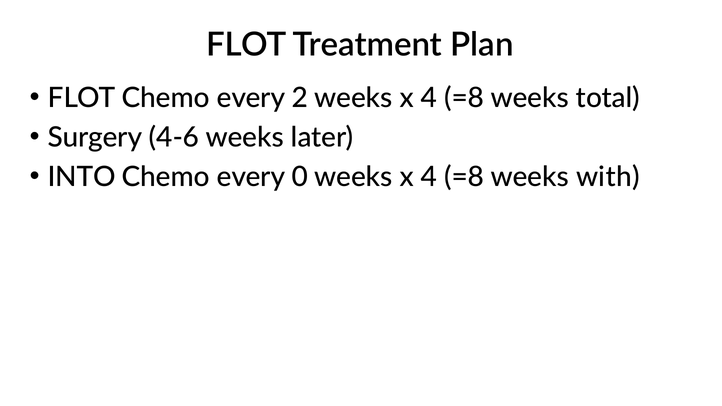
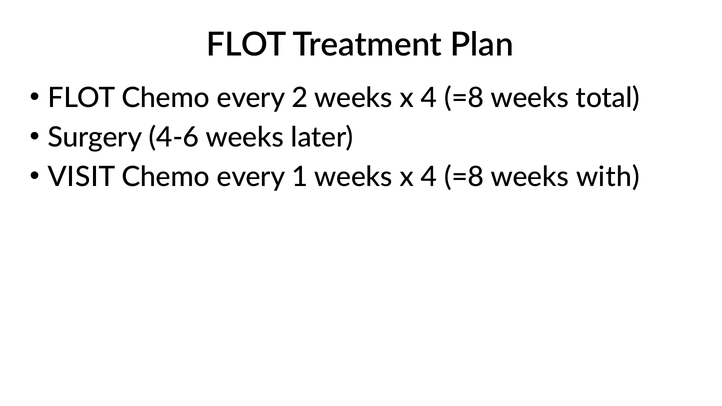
INTO: INTO -> VISIT
0: 0 -> 1
